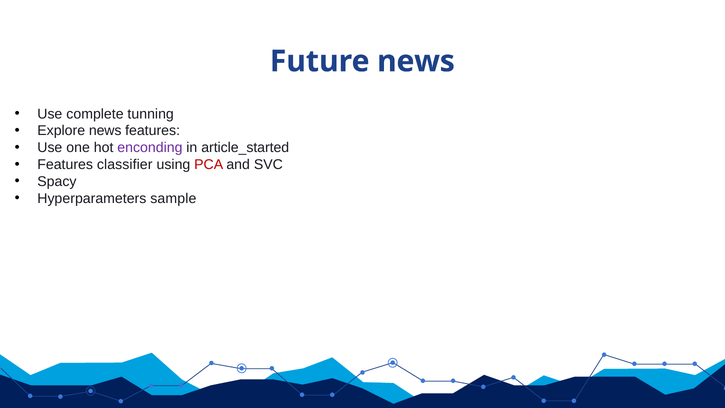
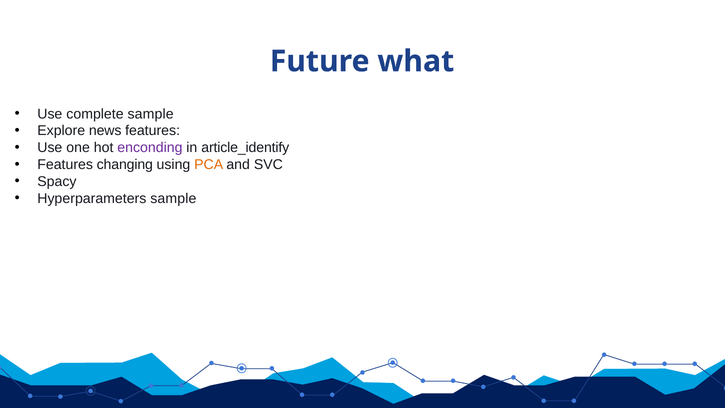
Future news: news -> what
complete tunning: tunning -> sample
article_started: article_started -> article_identify
classifier: classifier -> changing
PCA colour: red -> orange
